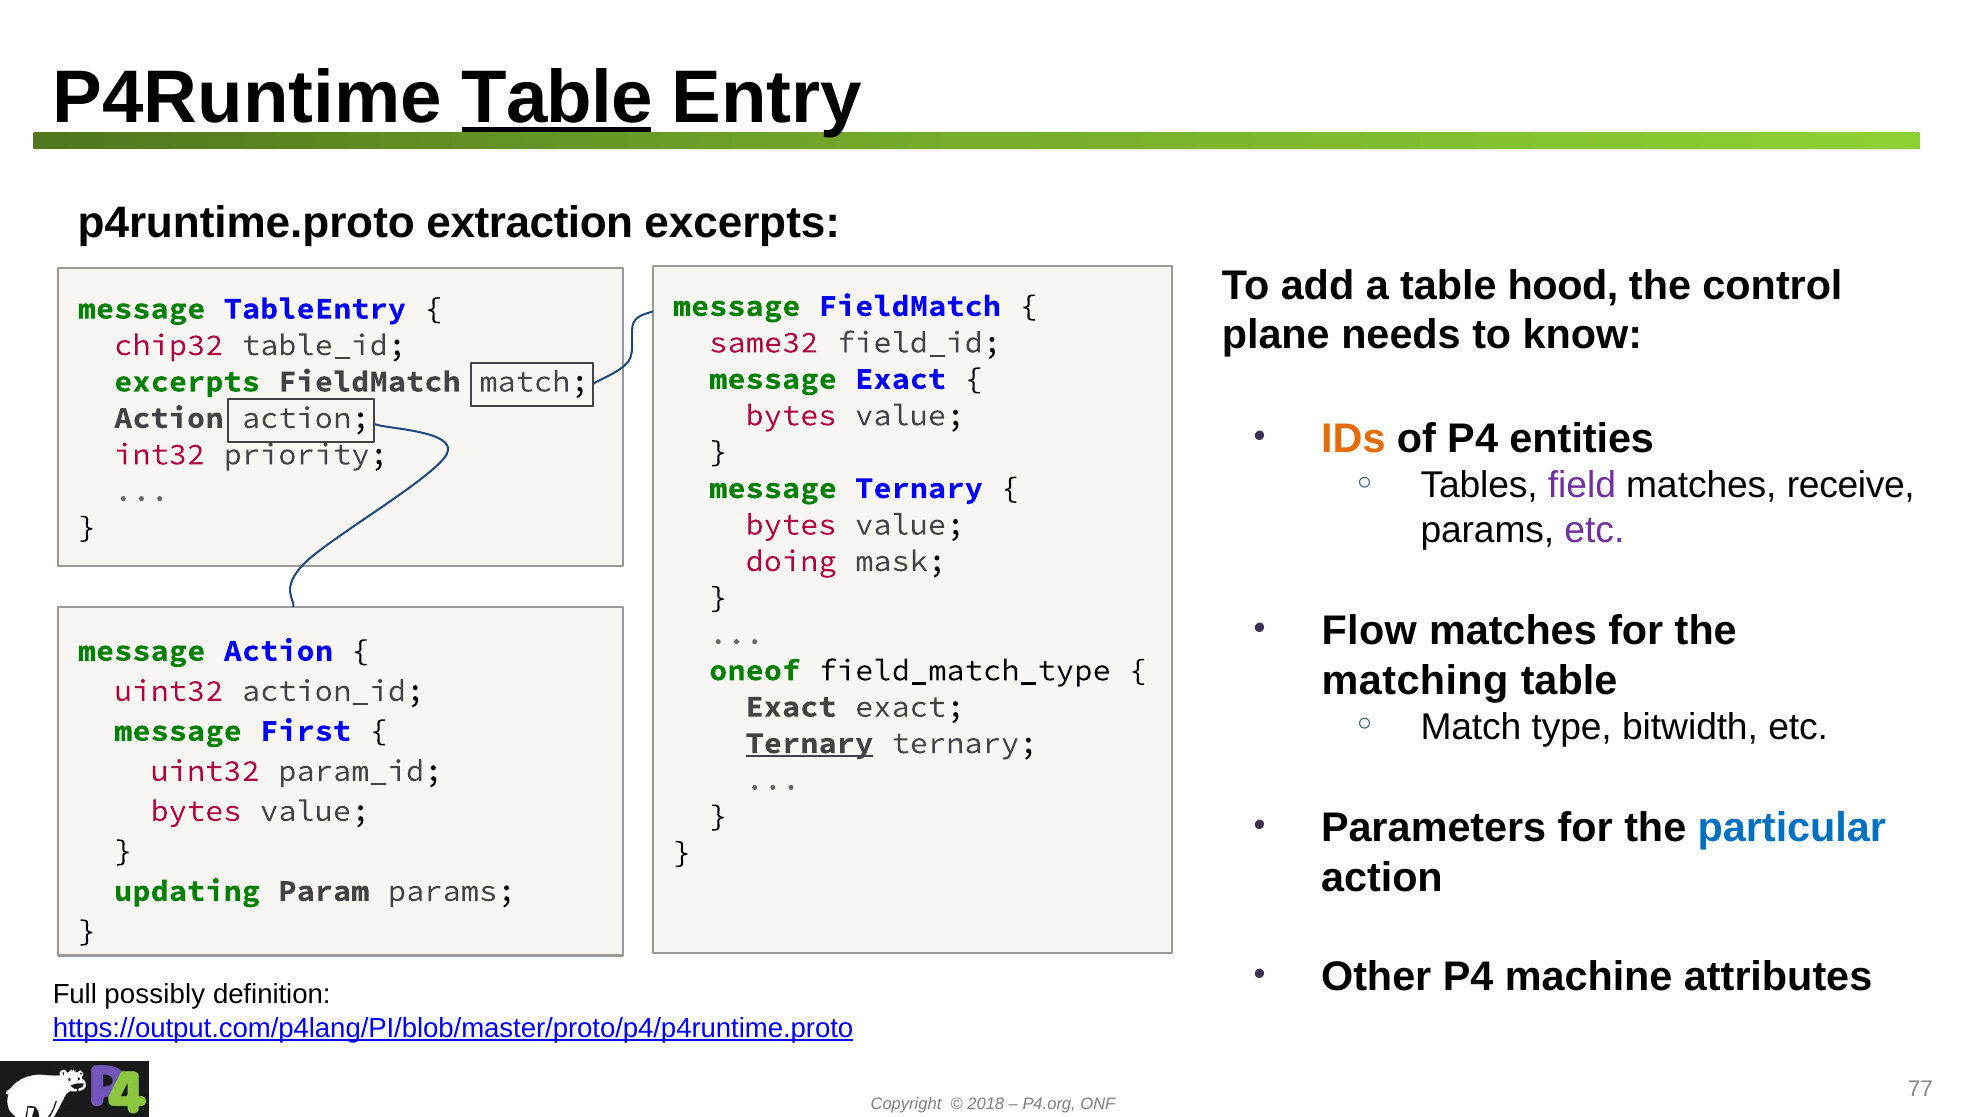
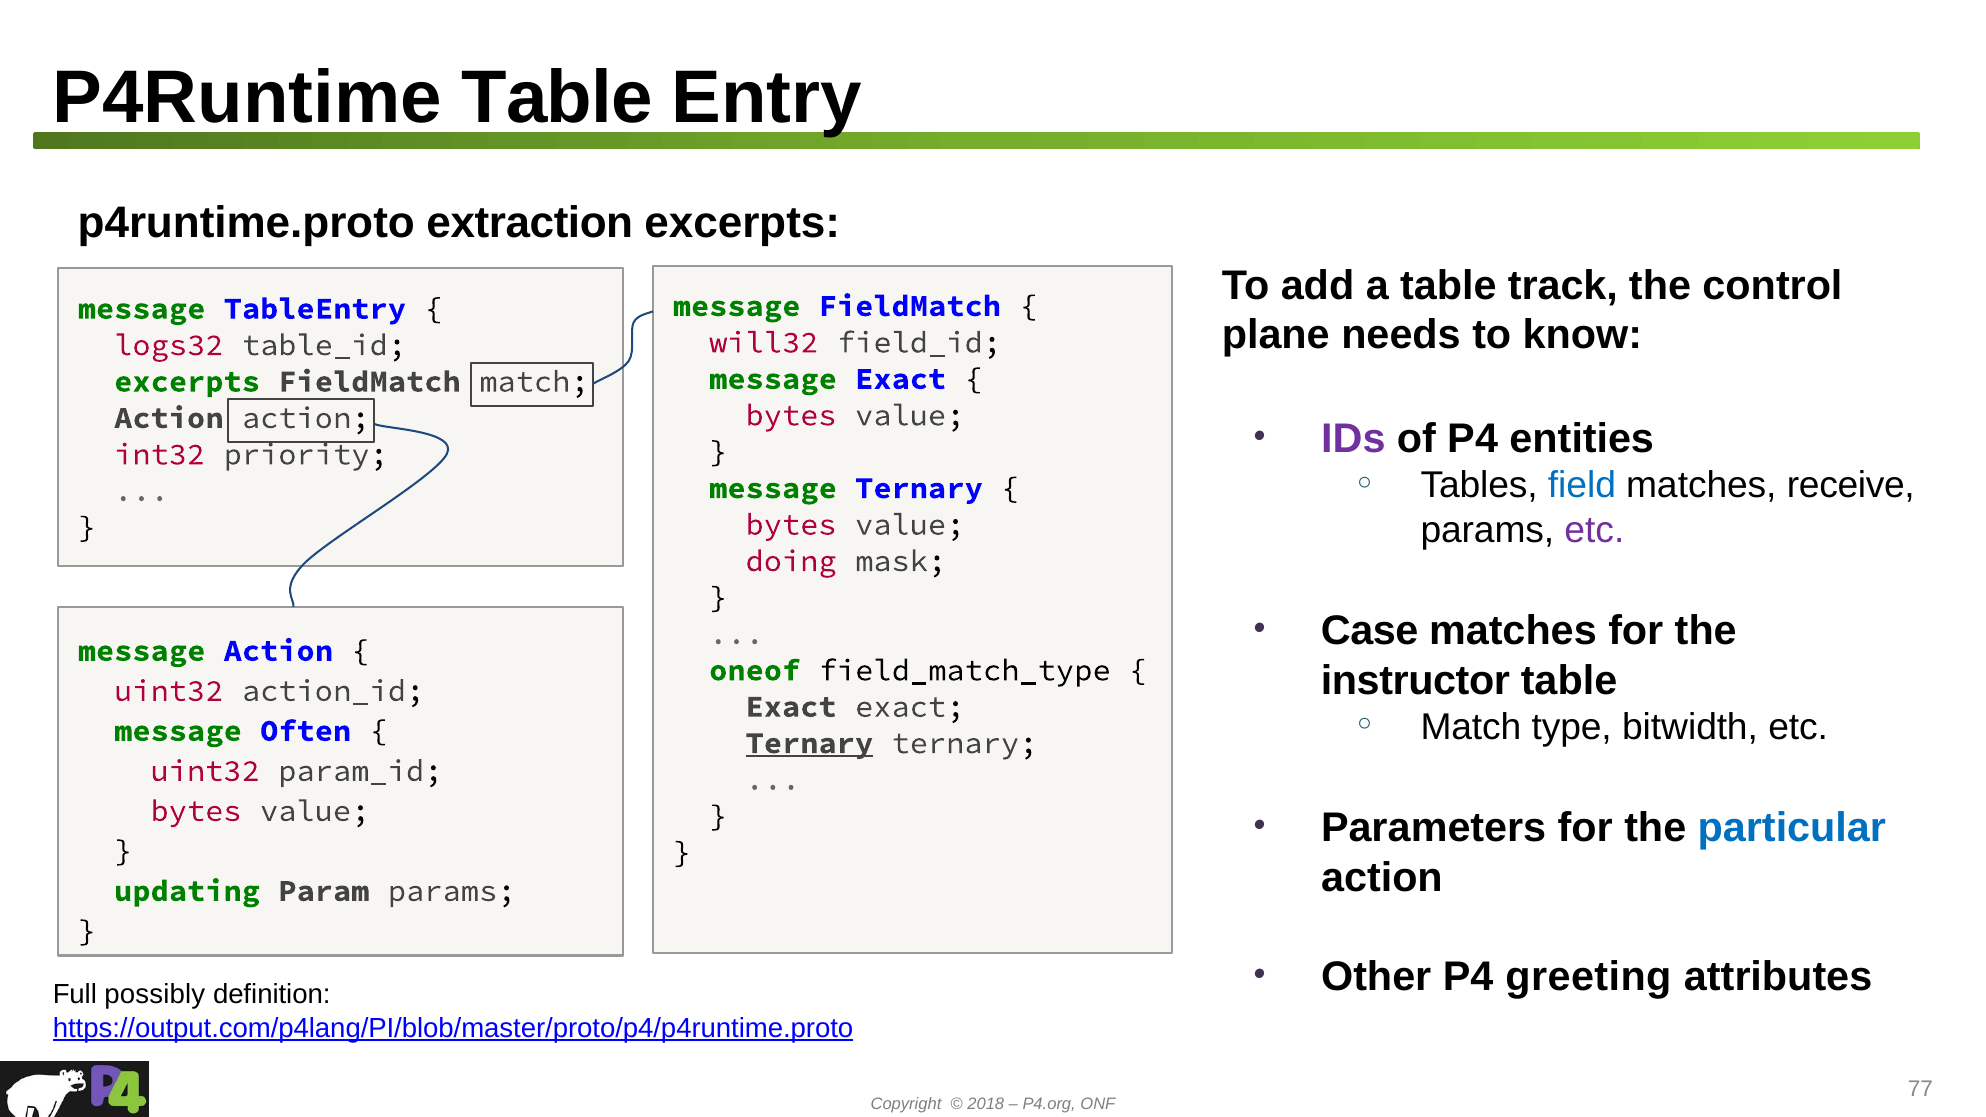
Table at (557, 97) underline: present -> none
hood: hood -> track
same32: same32 -> will32
chip32: chip32 -> logs32
IDs colour: orange -> purple
field colour: purple -> blue
Flow: Flow -> Case
matching: matching -> instructor
First: First -> Often
machine: machine -> greeting
